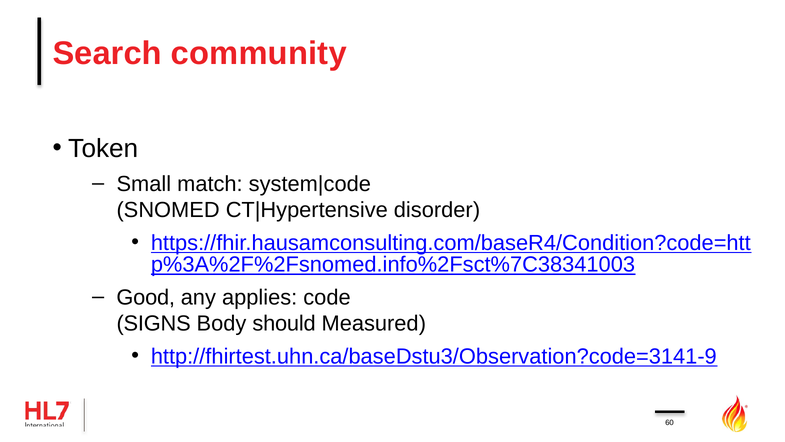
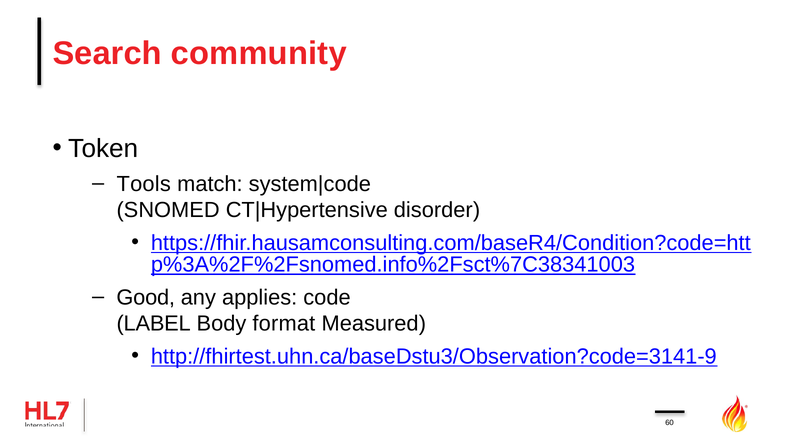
Small: Small -> Tools
SIGNS: SIGNS -> LABEL
should: should -> format
